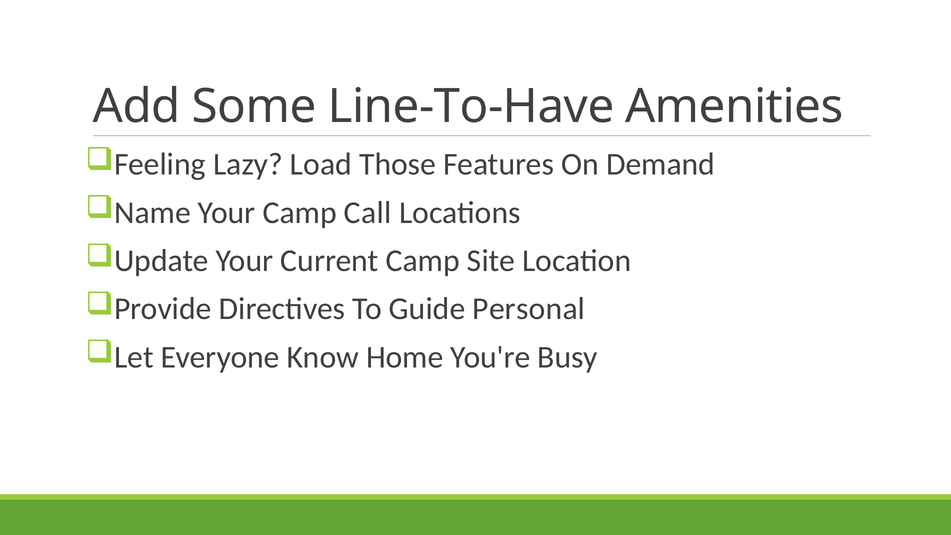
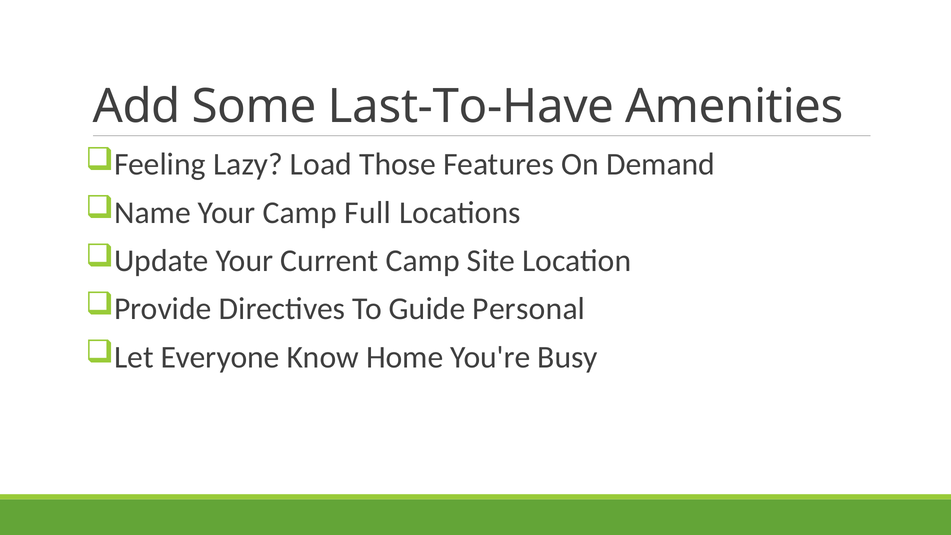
Line-To-Have: Line-To-Have -> Last-To-Have
Call: Call -> Full
